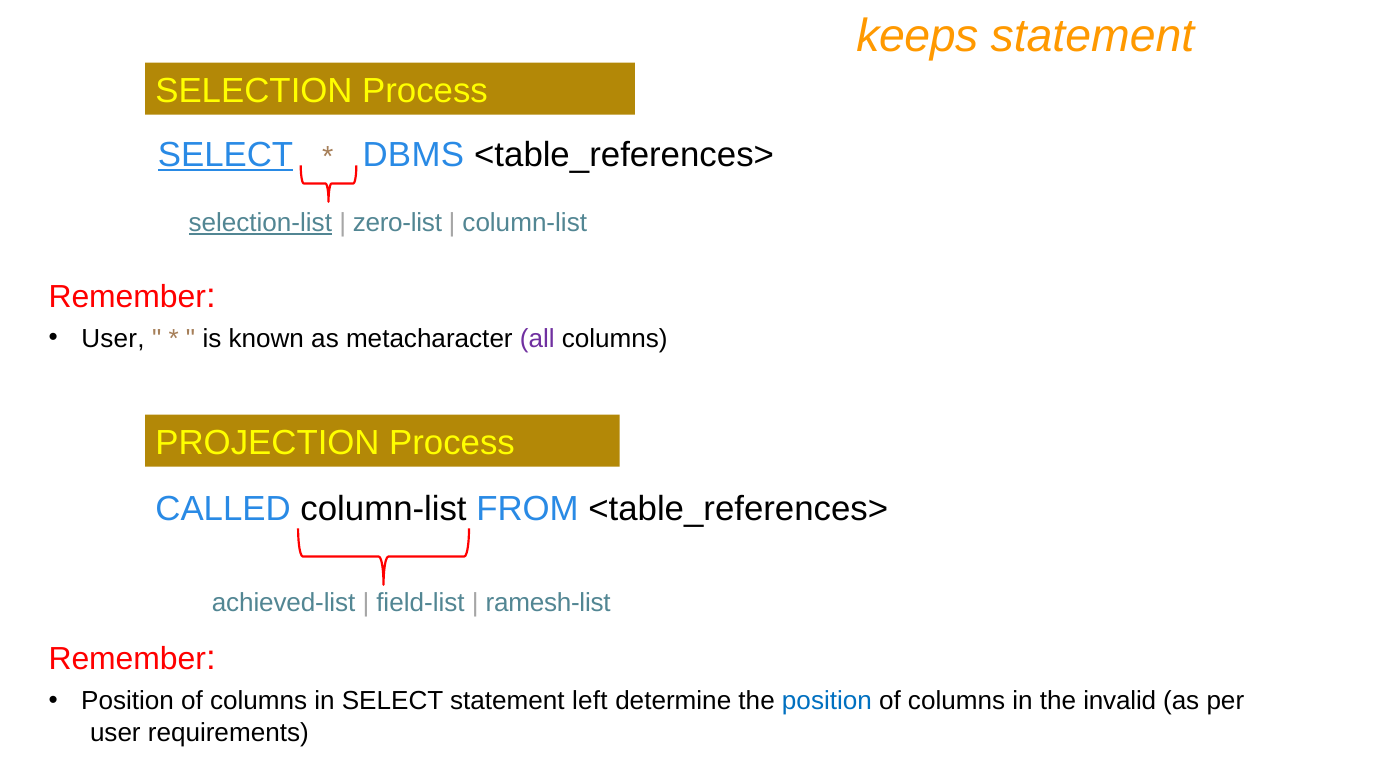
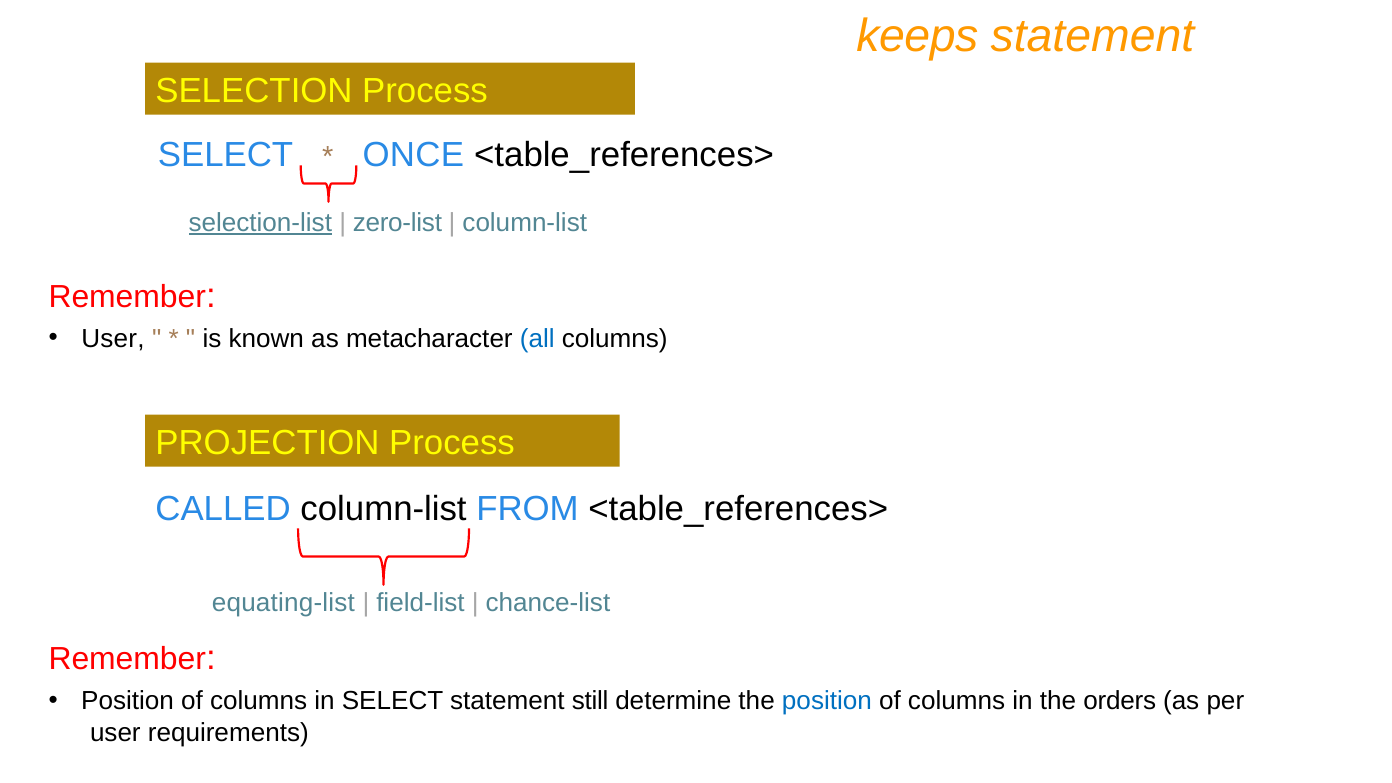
SELECT at (226, 155) underline: present -> none
DBMS: DBMS -> ONCE
all colour: purple -> blue
achieved-list: achieved-list -> equating-list
ramesh-list: ramesh-list -> chance-list
left: left -> still
invalid: invalid -> orders
